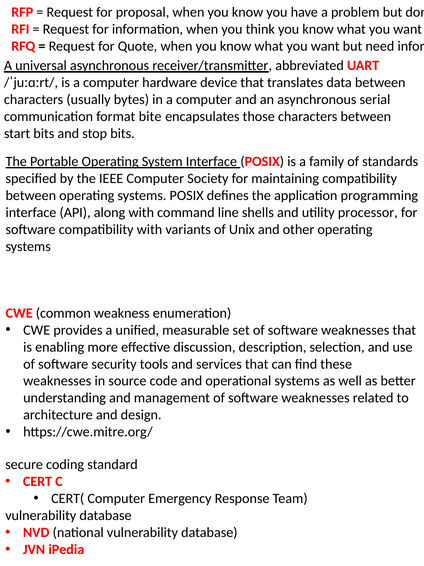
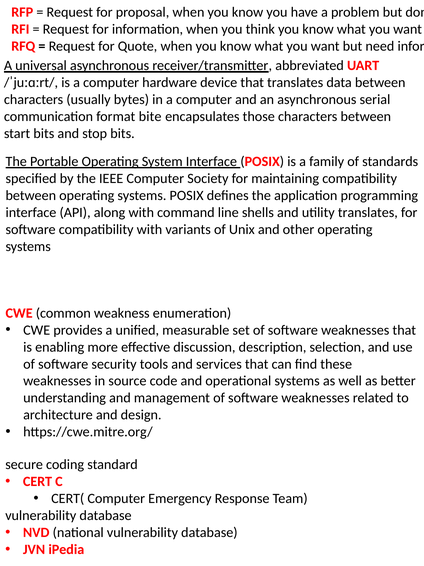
utility processor: processor -> translates
